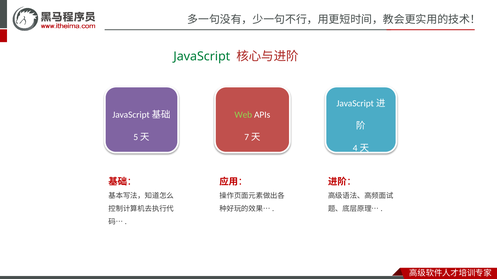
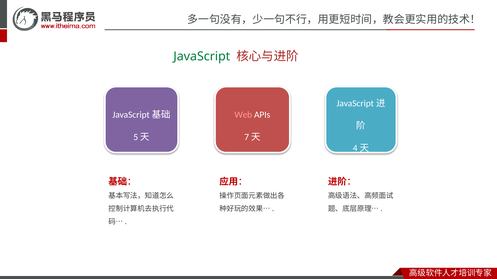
Web colour: light green -> pink
